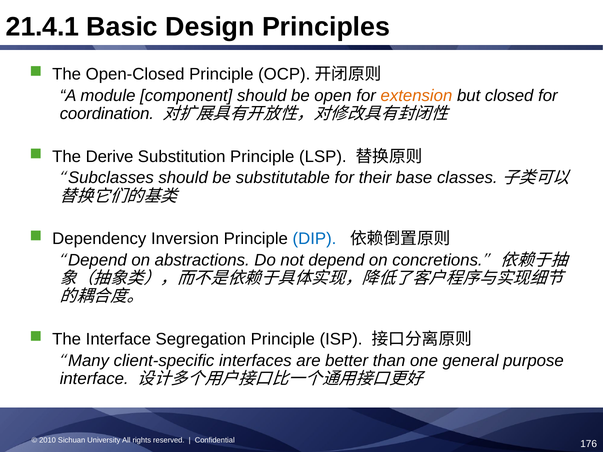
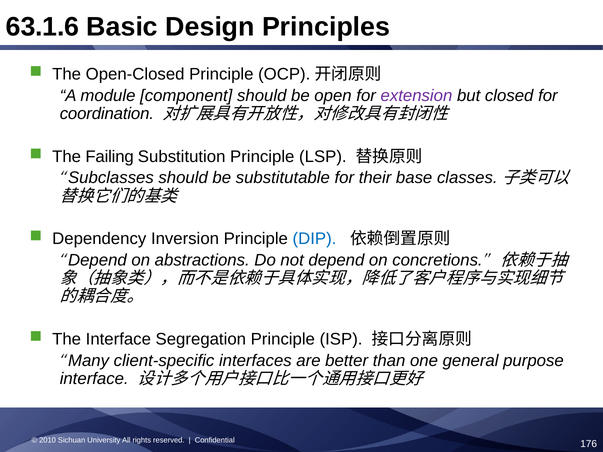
21.4.1: 21.4.1 -> 63.1.6
extension colour: orange -> purple
Derive: Derive -> Failing
